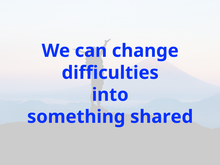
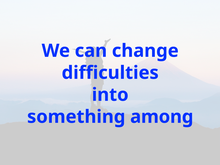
shared: shared -> among
